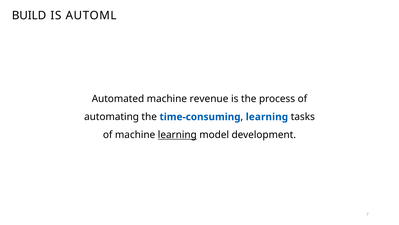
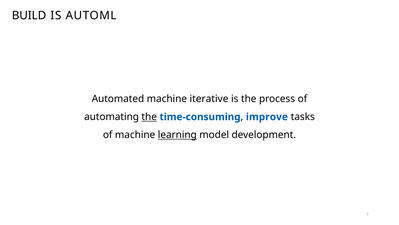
revenue: revenue -> iterative
the at (149, 117) underline: none -> present
learning at (267, 117): learning -> improve
